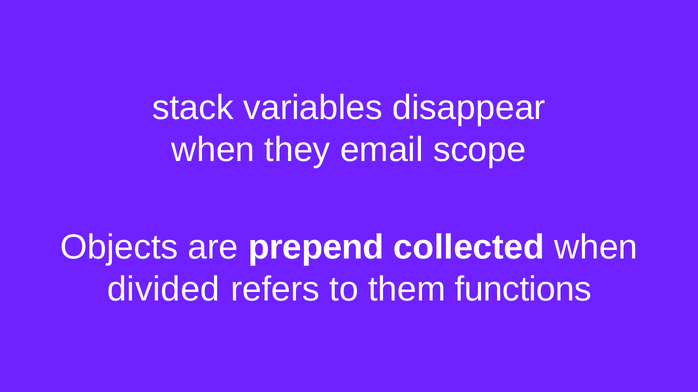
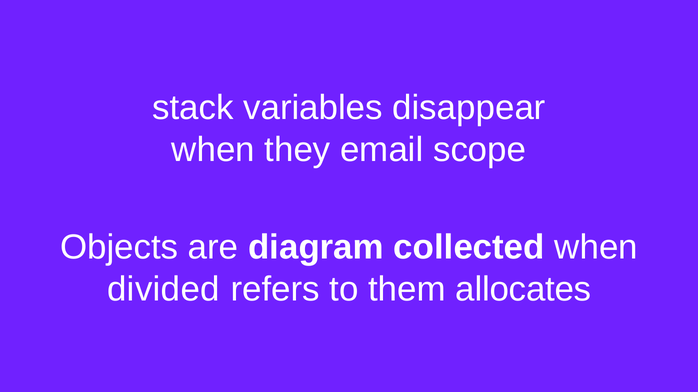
prepend: prepend -> diagram
functions: functions -> allocates
